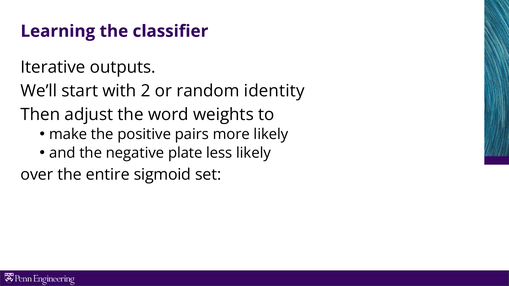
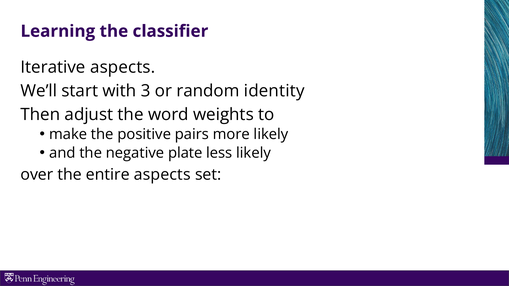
Iterative outputs: outputs -> aspects
2: 2 -> 3
entire sigmoid: sigmoid -> aspects
